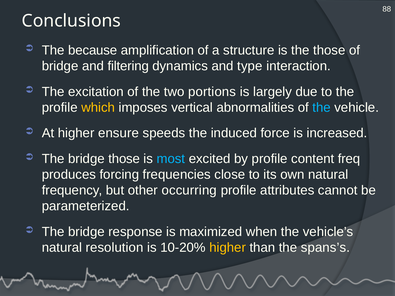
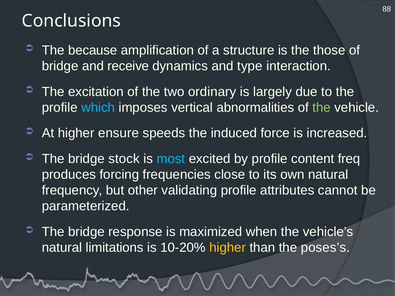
filtering: filtering -> receive
portions: portions -> ordinary
which colour: yellow -> light blue
the at (322, 108) colour: light blue -> light green
bridge those: those -> stock
occurring: occurring -> validating
resolution: resolution -> limitations
spans’s: spans’s -> poses’s
